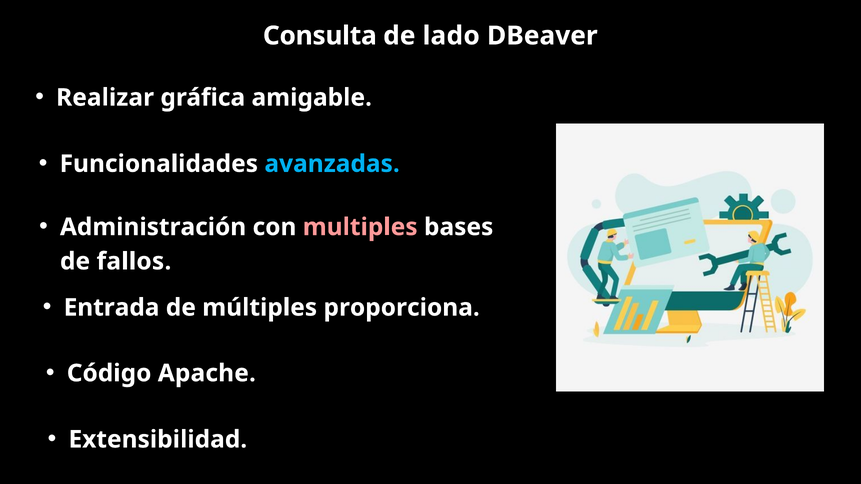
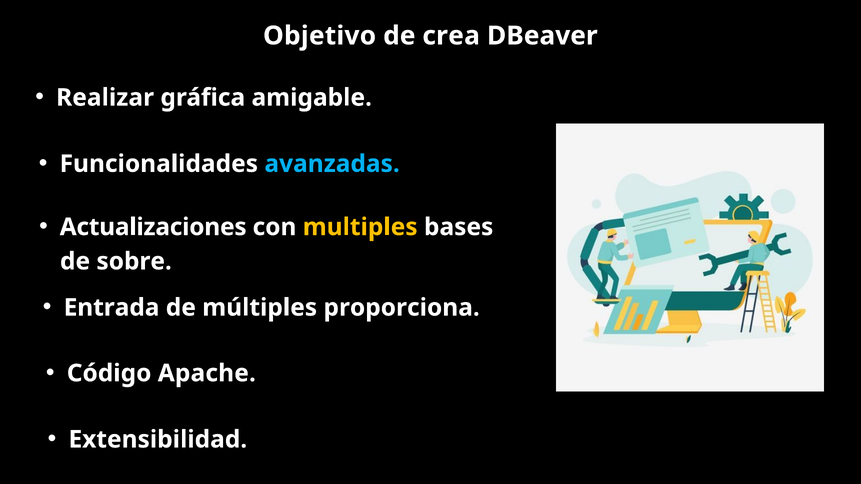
Consulta: Consulta -> Objetivo
lado: lado -> crea
Administración: Administración -> Actualizaciones
multiples colour: pink -> yellow
fallos: fallos -> sobre
